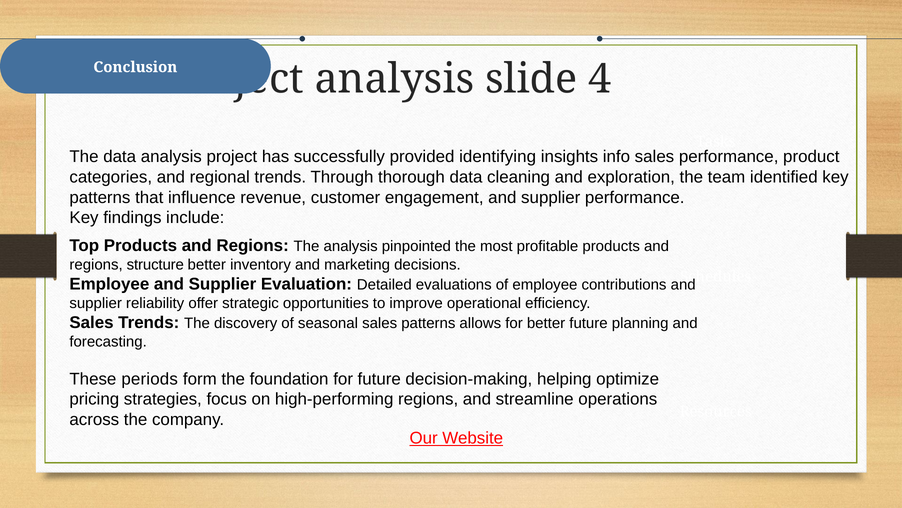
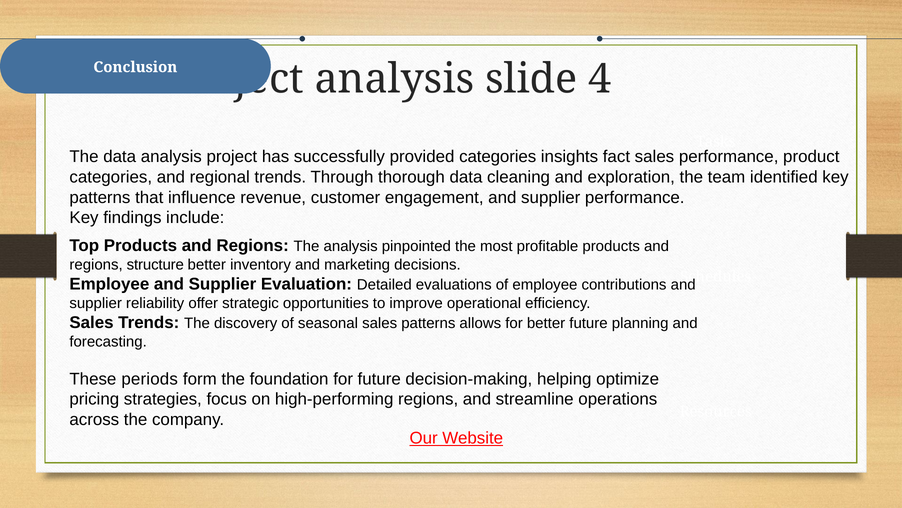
provided identifying: identifying -> categories
info: info -> fact
